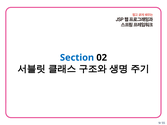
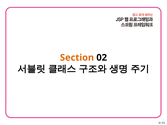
Section colour: blue -> orange
